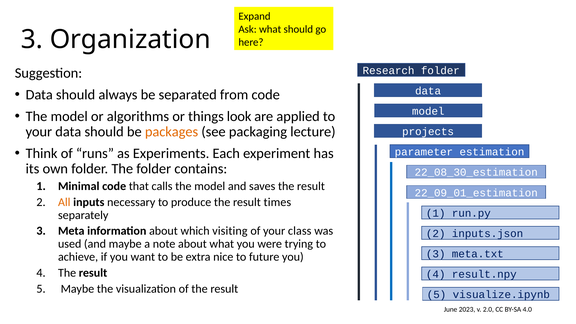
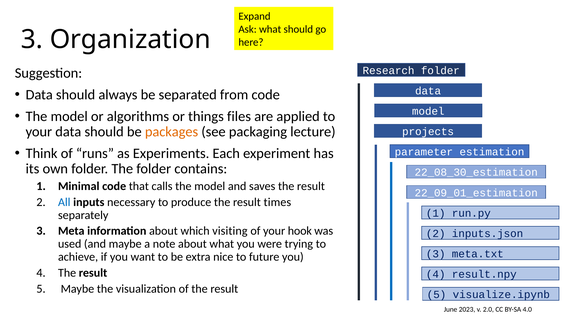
look: look -> files
All colour: orange -> blue
class: class -> hook
